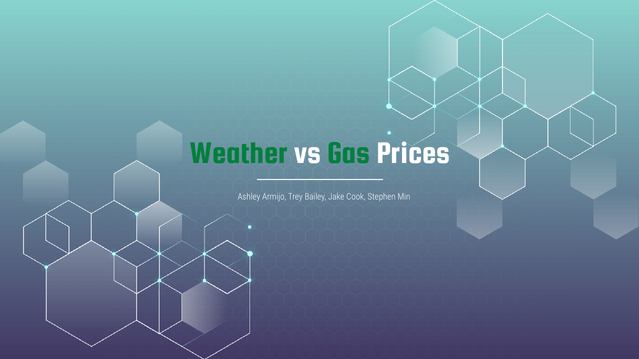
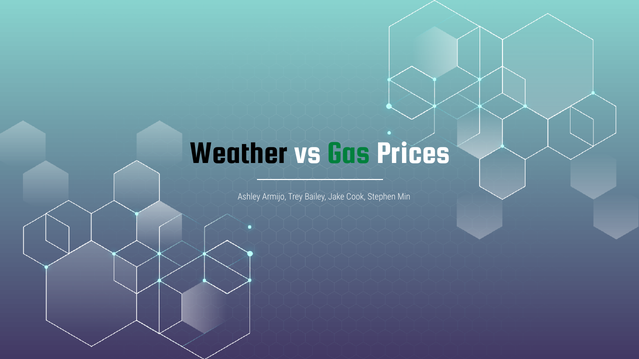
Weather colour: green -> black
